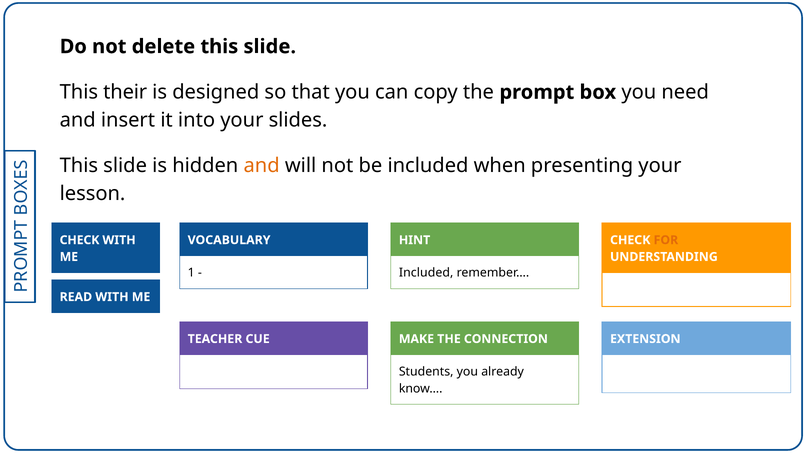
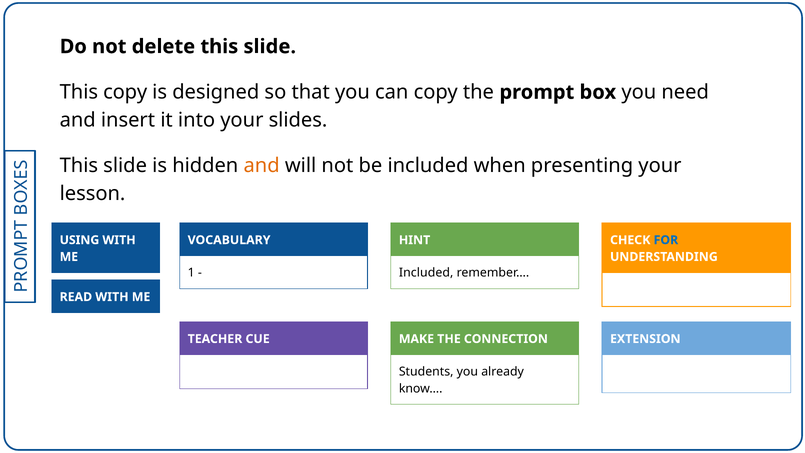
This their: their -> copy
CHECK at (79, 240): CHECK -> USING
FOR colour: orange -> blue
